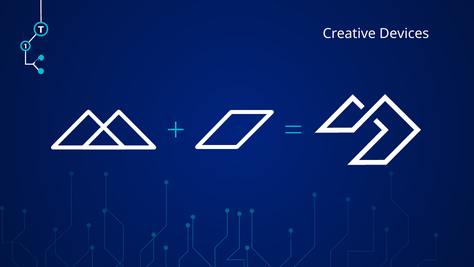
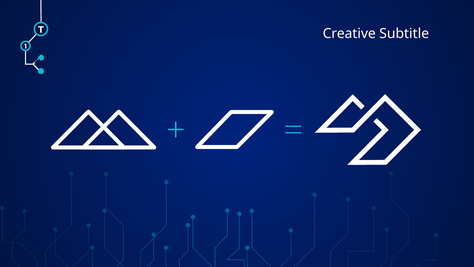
Devices: Devices -> Subtitle
